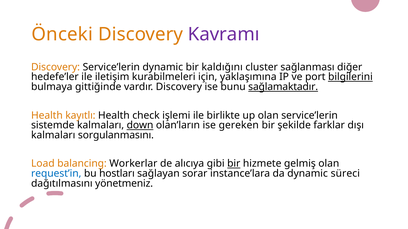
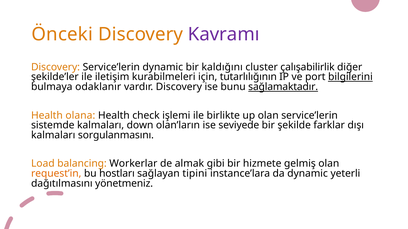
sağlanması: sağlanması -> çalışabilirlik
hedefe’ler: hedefe’ler -> şekilde’ler
yaklaşımına: yaklaşımına -> tutarlılığının
gittiğinde: gittiğinde -> odaklanır
kayıtlı: kayıtlı -> olana
down underline: present -> none
gereken: gereken -> seviyede
alıcıya: alıcıya -> almak
bir at (234, 164) underline: present -> none
request’in colour: blue -> orange
sorar: sorar -> tipini
süreci: süreci -> yeterli
